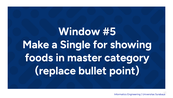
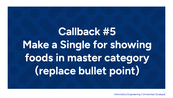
Window: Window -> Callback
